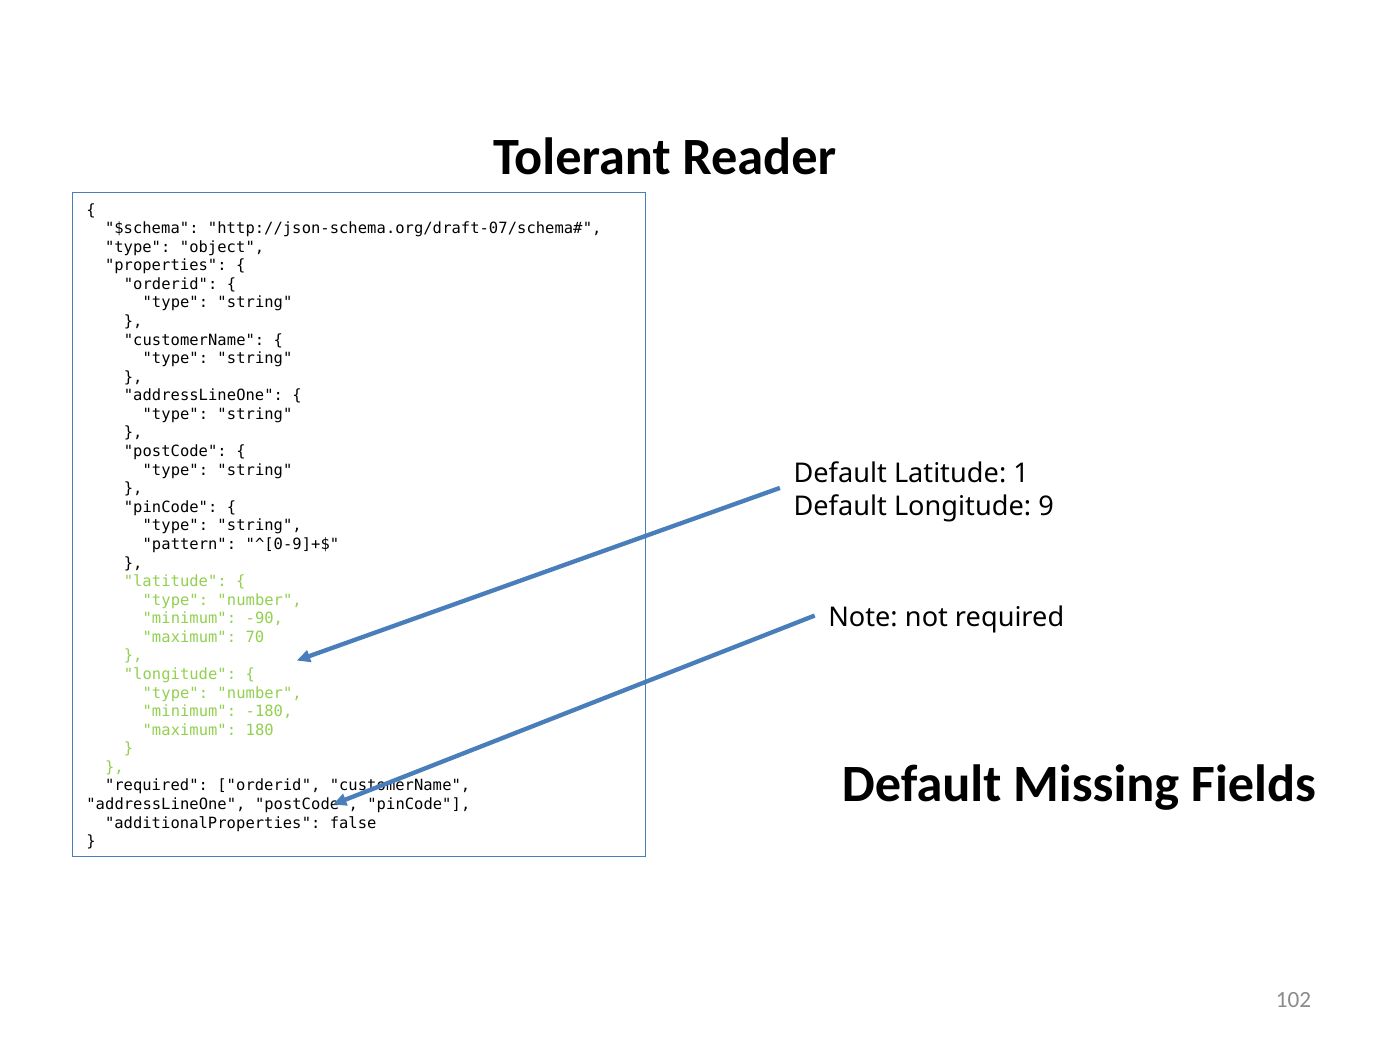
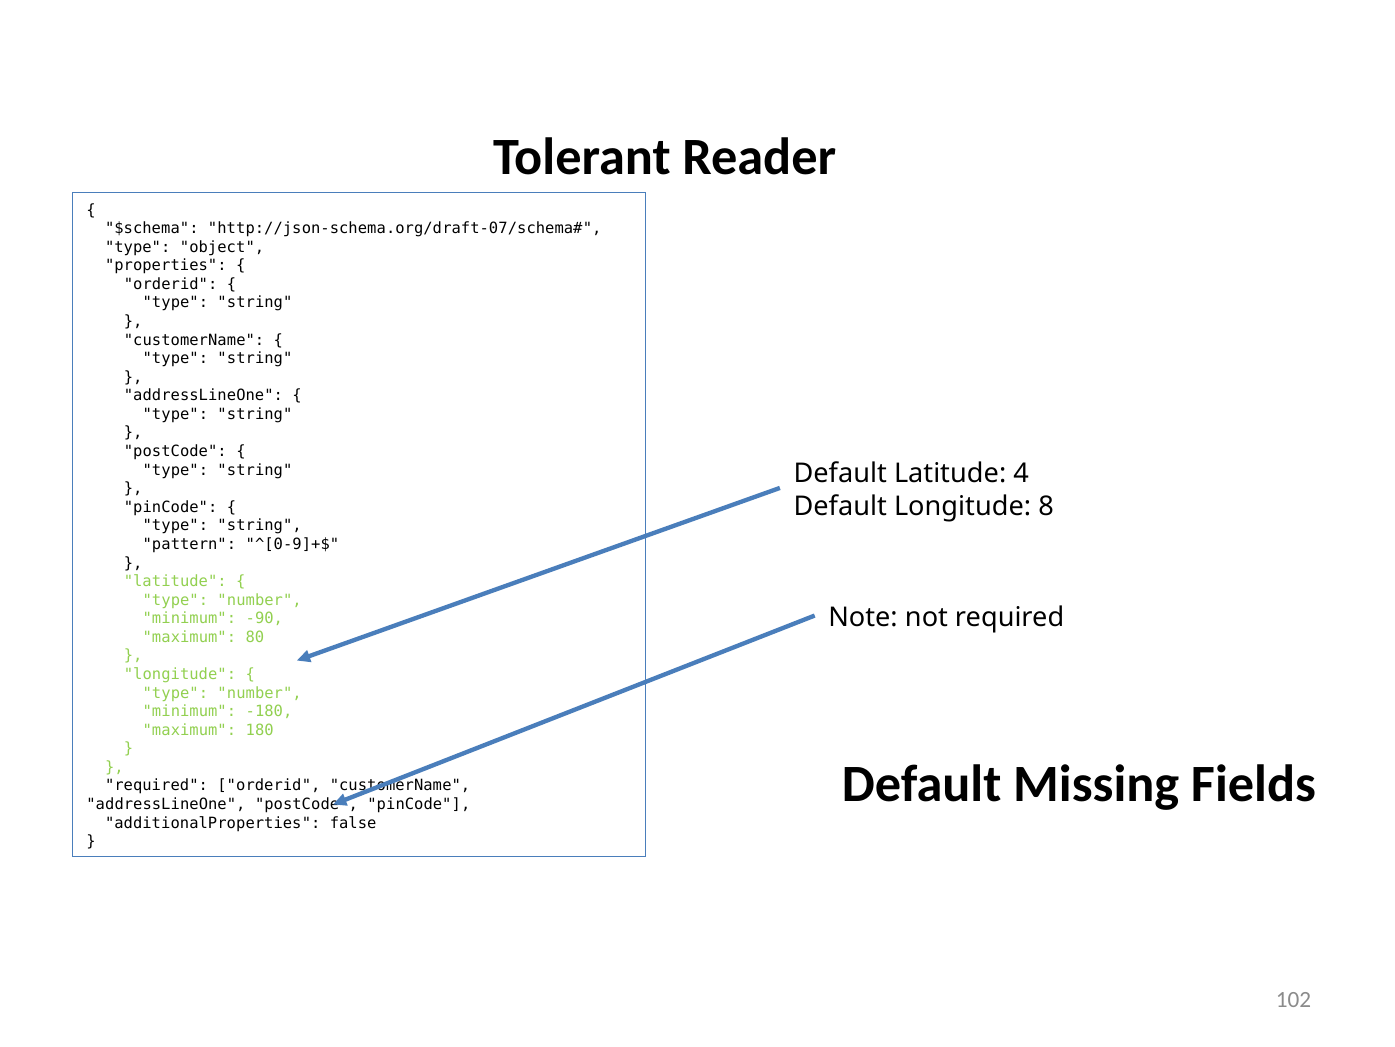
1: 1 -> 4
9: 9 -> 8
70: 70 -> 80
